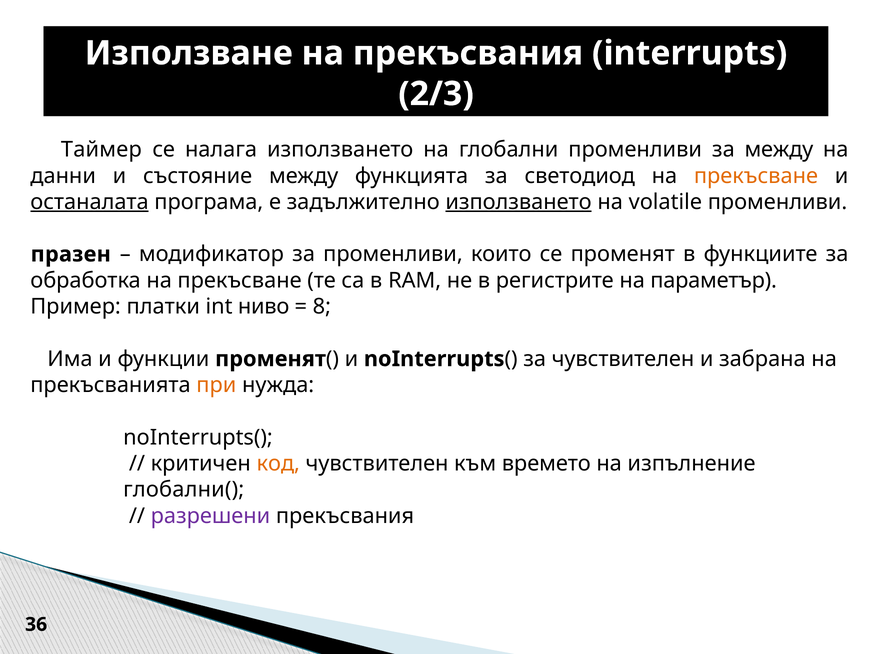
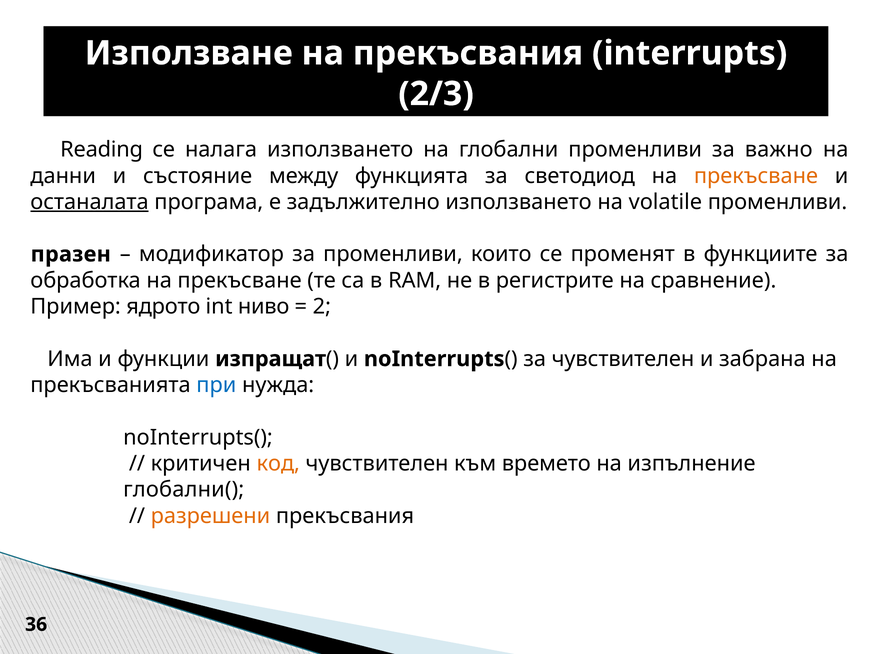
Таймер: Таймер -> Reading
за между: между -> важно
използването at (519, 202) underline: present -> none
параметър: параметър -> сравнение
платки: платки -> ядрото
8: 8 -> 2
функции променят: променят -> изпращат
при colour: orange -> blue
разрешени colour: purple -> orange
